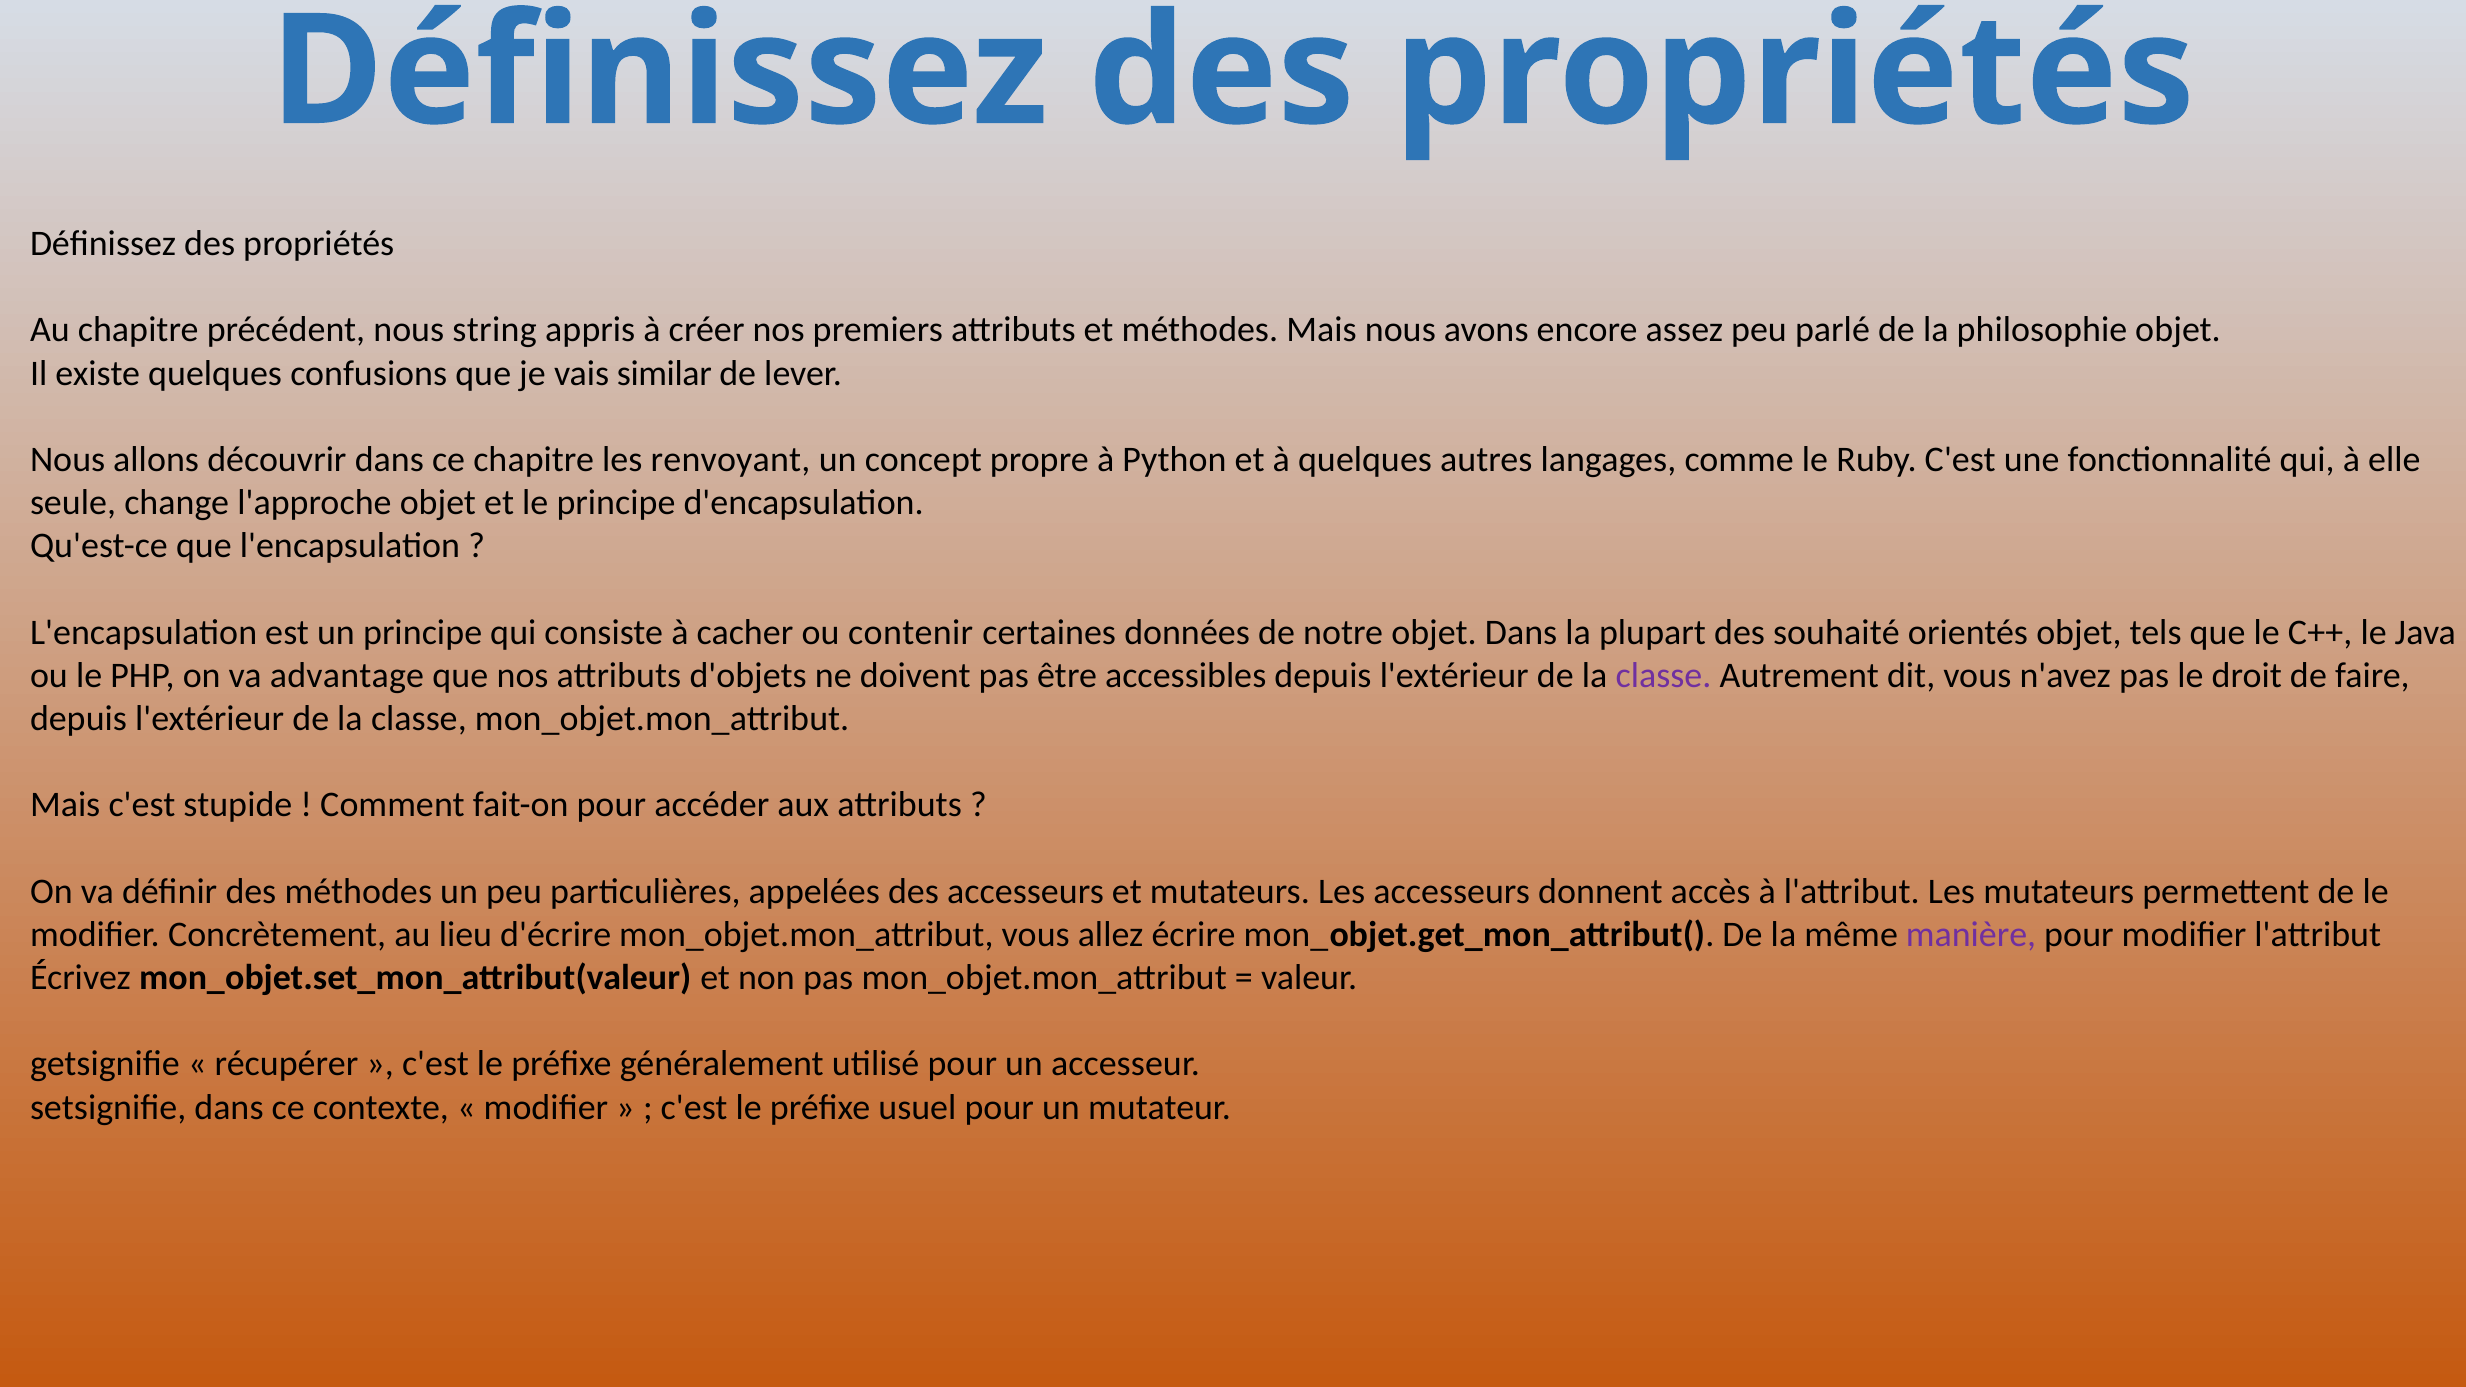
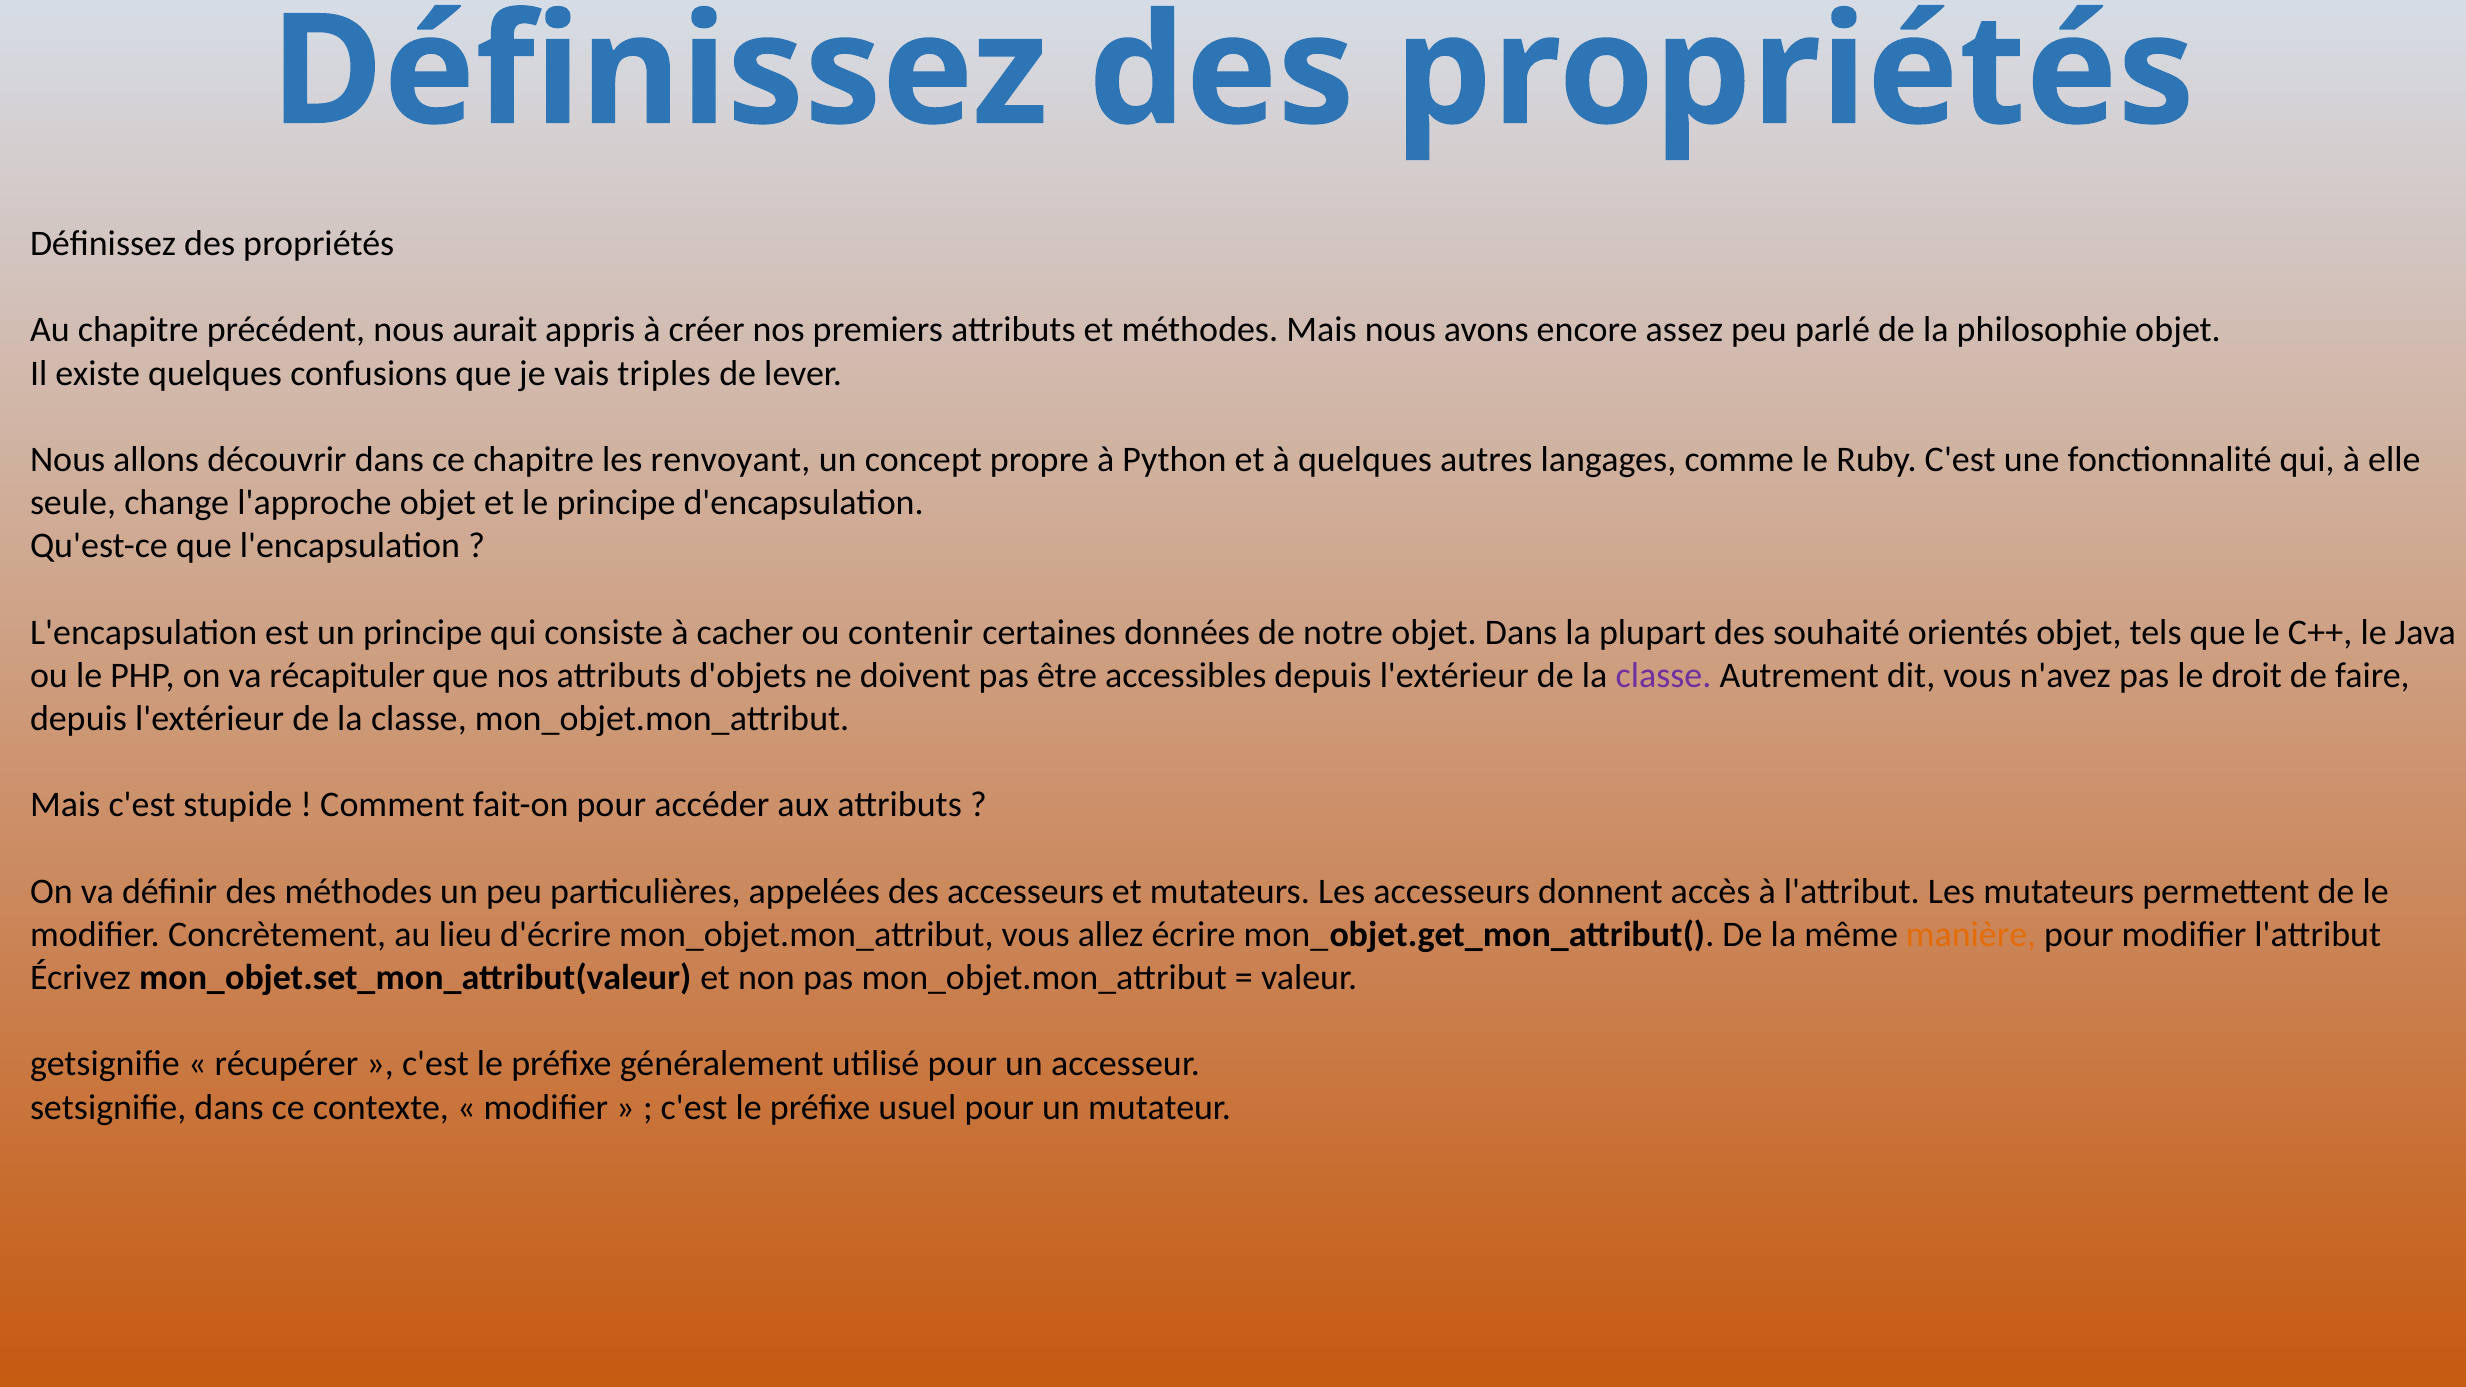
string: string -> aurait
similar: similar -> triples
advantage: advantage -> récapituler
manière colour: purple -> orange
